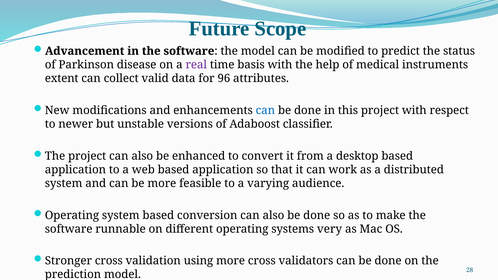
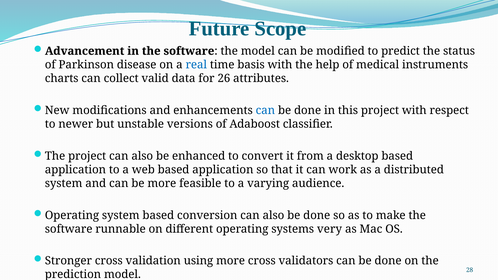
real colour: purple -> blue
extent: extent -> charts
96: 96 -> 26
